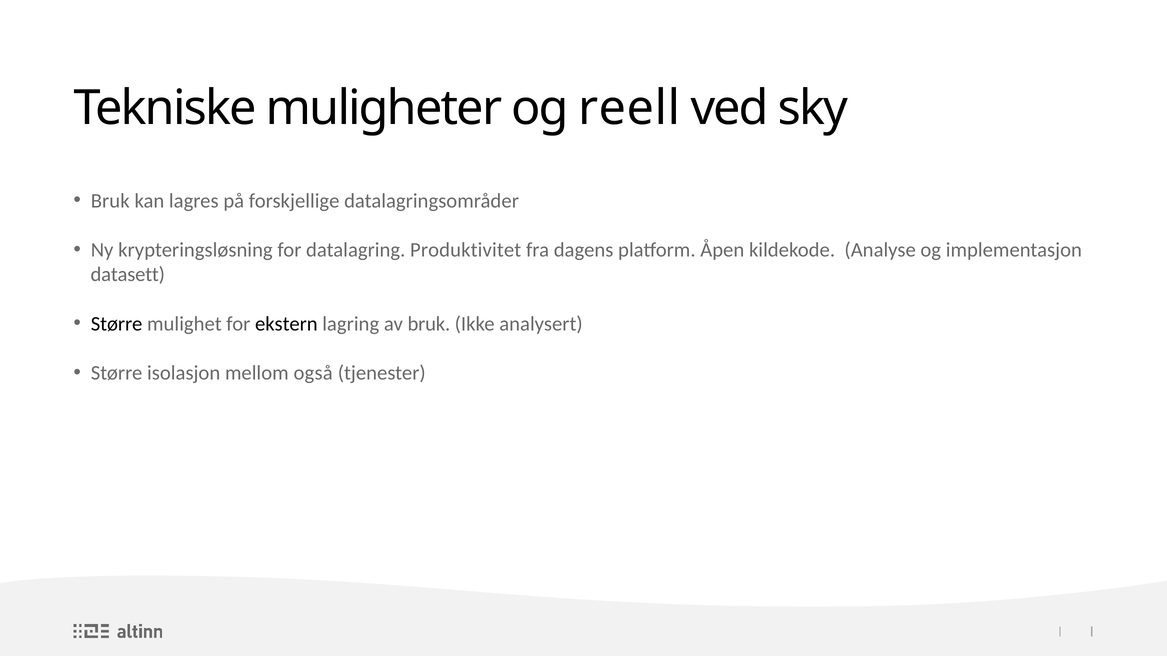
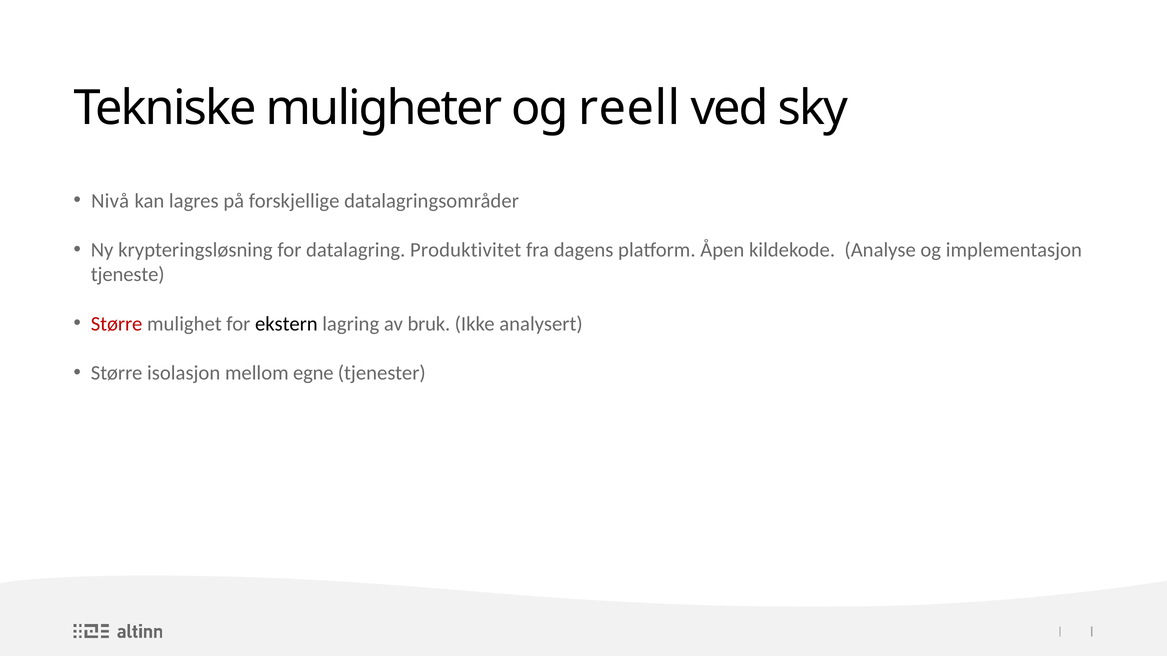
Bruk at (110, 201): Bruk -> Nivå
datasett: datasett -> tjeneste
Større at (117, 324) colour: black -> red
også: også -> egne
